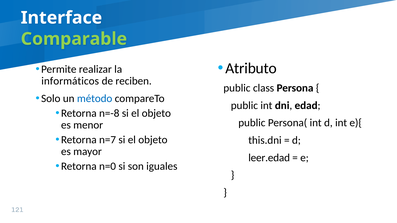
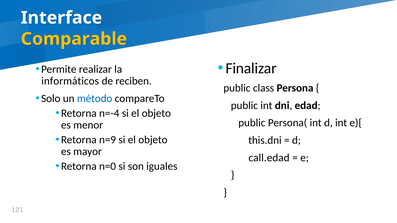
Comparable colour: light green -> yellow
Atributo: Atributo -> Finalizar
n=-8: n=-8 -> n=-4
n=7: n=7 -> n=9
leer.edad: leer.edad -> call.edad
